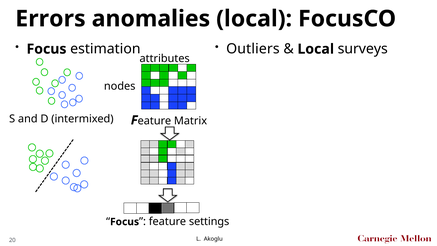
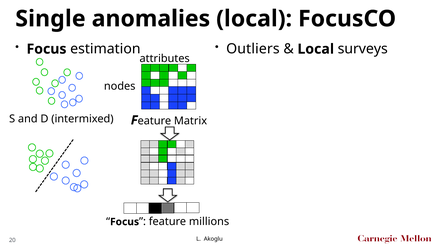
Errors: Errors -> Single
settings: settings -> millions
